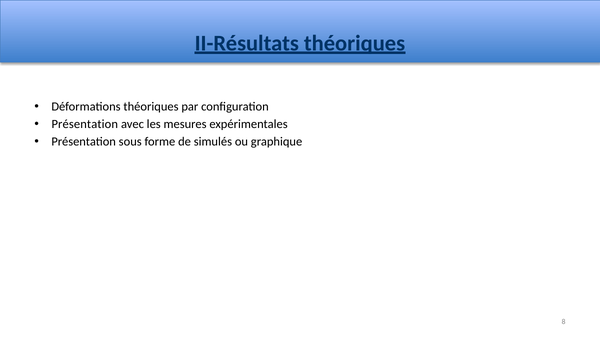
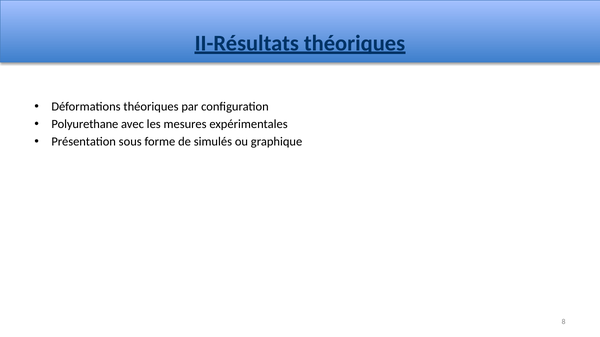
Présentation at (85, 124): Présentation -> Polyurethane
